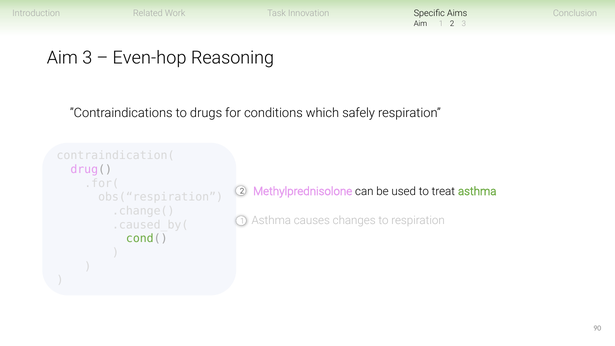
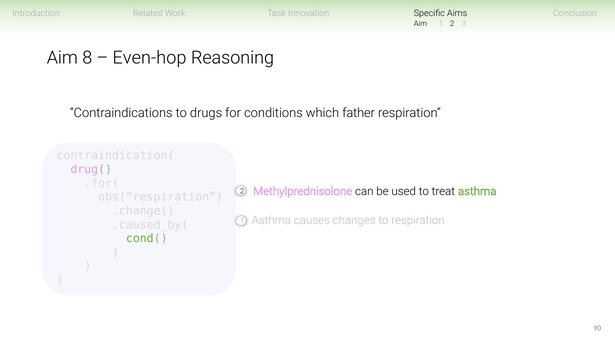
Aim 3: 3 -> 8
safely: safely -> father
